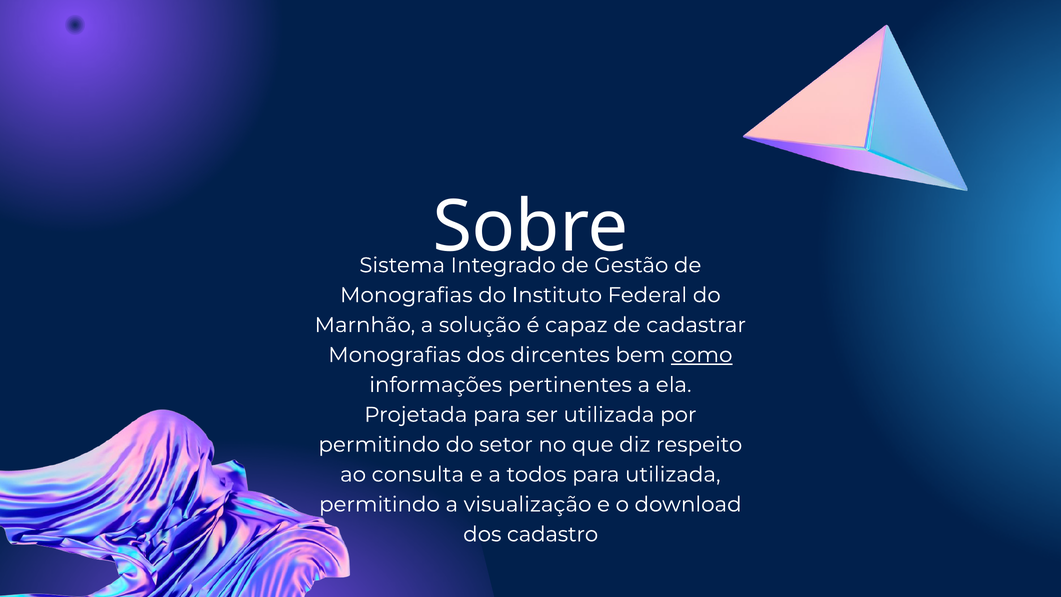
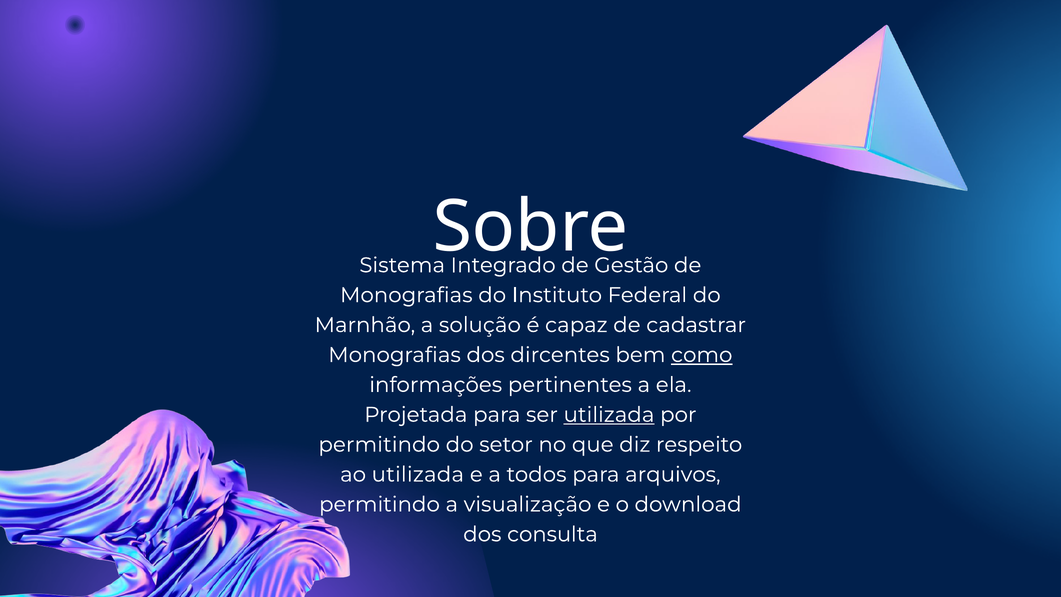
utilizada at (609, 415) underline: none -> present
ao consulta: consulta -> utilizada
para utilizada: utilizada -> arquivos
cadastro: cadastro -> consulta
